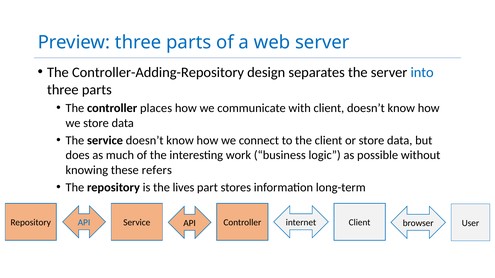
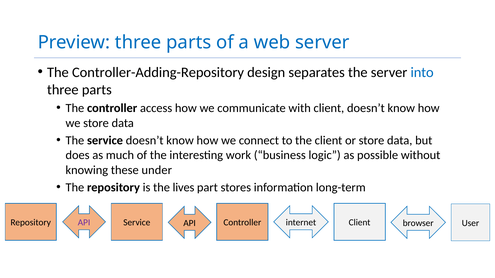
places: places -> access
refers: refers -> under
API at (84, 223) colour: blue -> purple
